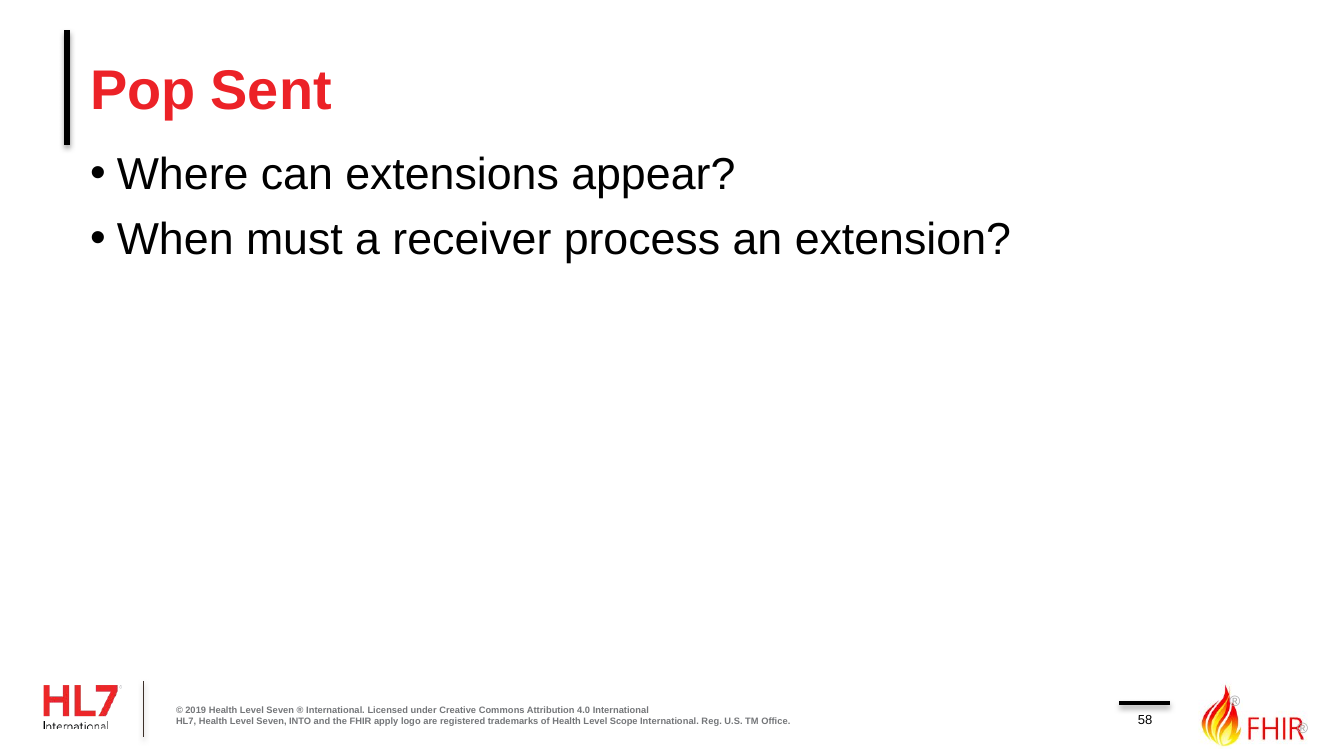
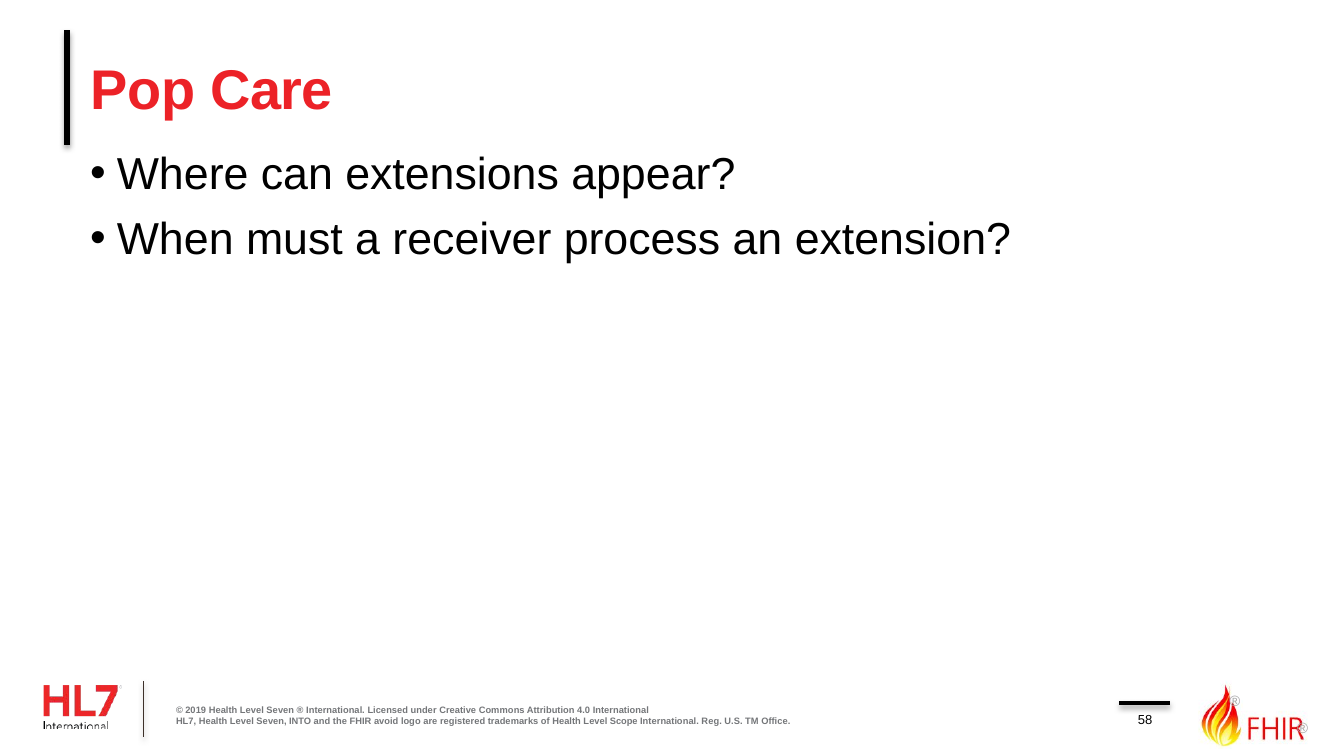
Sent: Sent -> Care
apply: apply -> avoid
